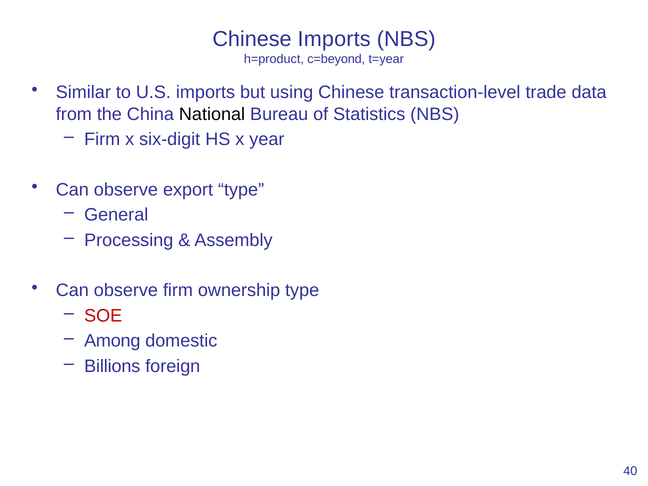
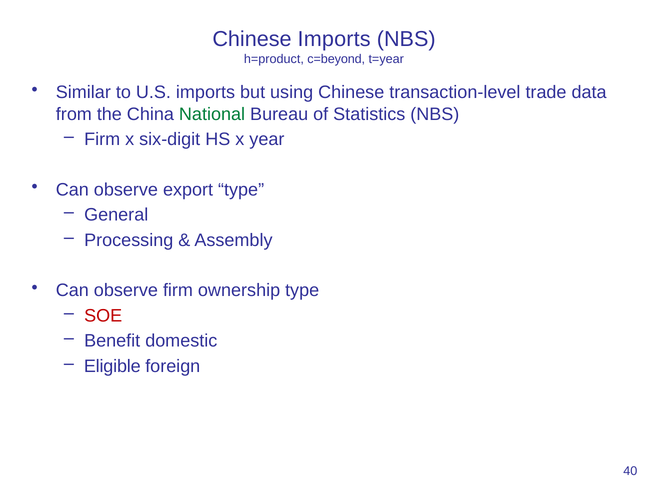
National colour: black -> green
Among: Among -> Benefit
Billions: Billions -> Eligible
